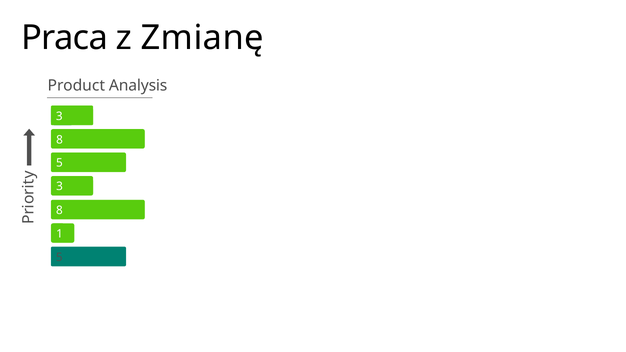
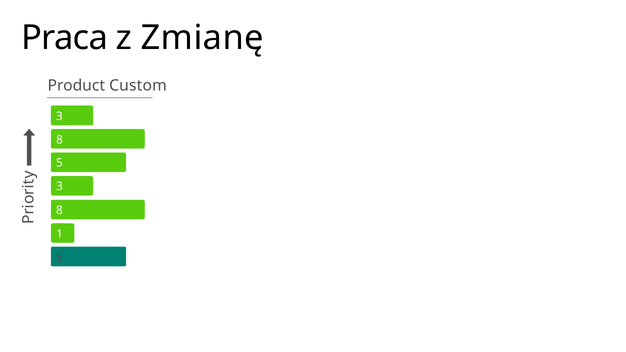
Analysis: Analysis -> Custom
